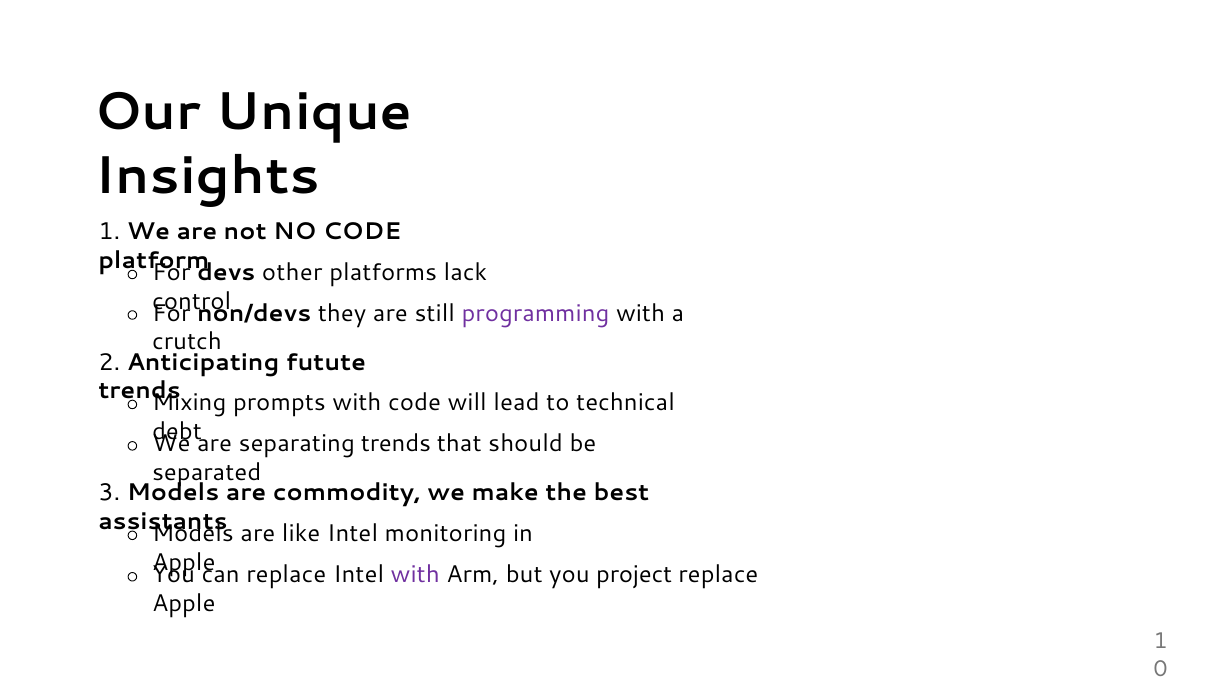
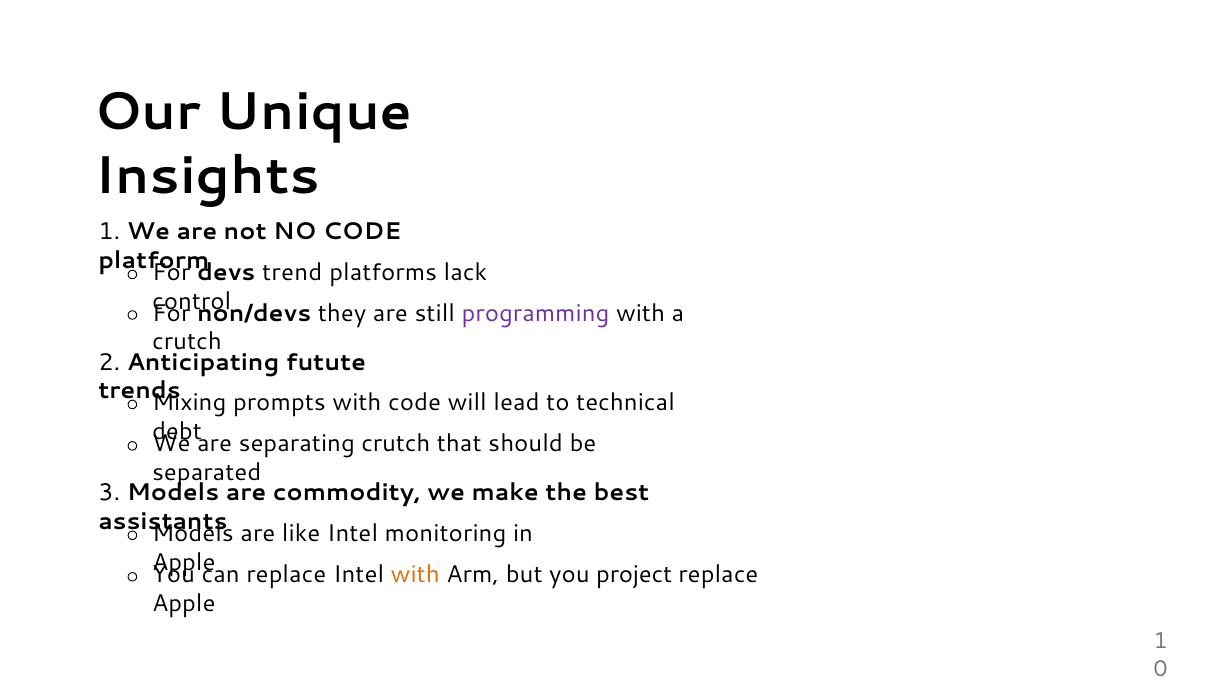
other: other -> trend
separating trends: trends -> crutch
with at (415, 575) colour: purple -> orange
